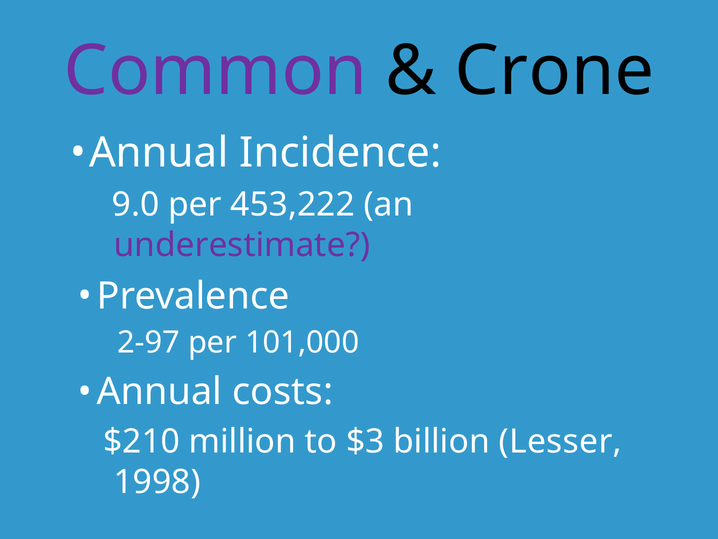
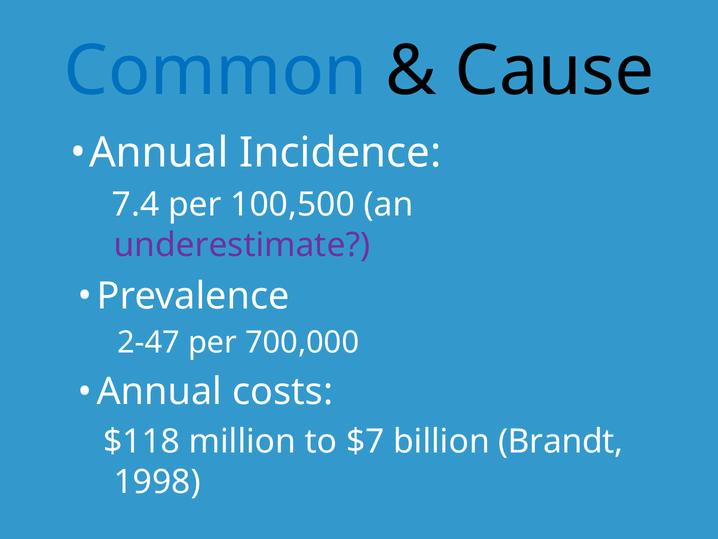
Common colour: purple -> blue
Crone: Crone -> Cause
9.0: 9.0 -> 7.4
453,222: 453,222 -> 100,500
2-97: 2-97 -> 2-47
101,000: 101,000 -> 700,000
$210: $210 -> $118
$3: $3 -> $7
Lesser: Lesser -> Brandt
